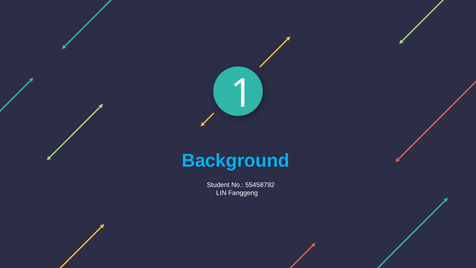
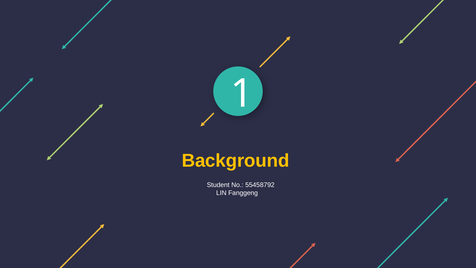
Background colour: light blue -> yellow
